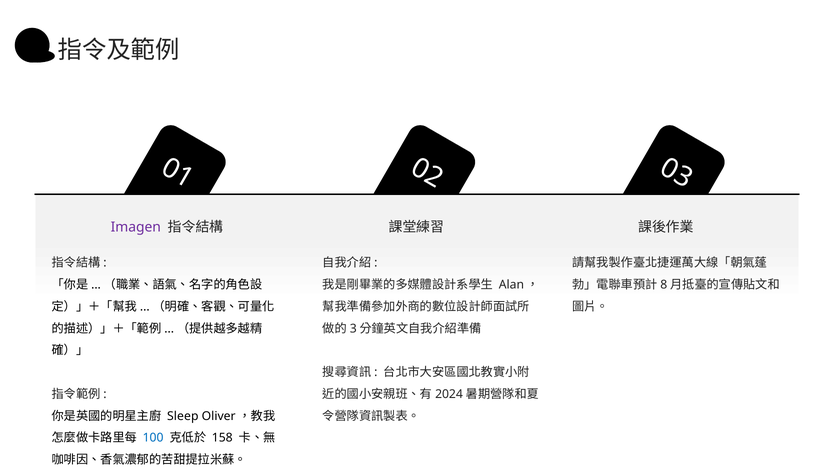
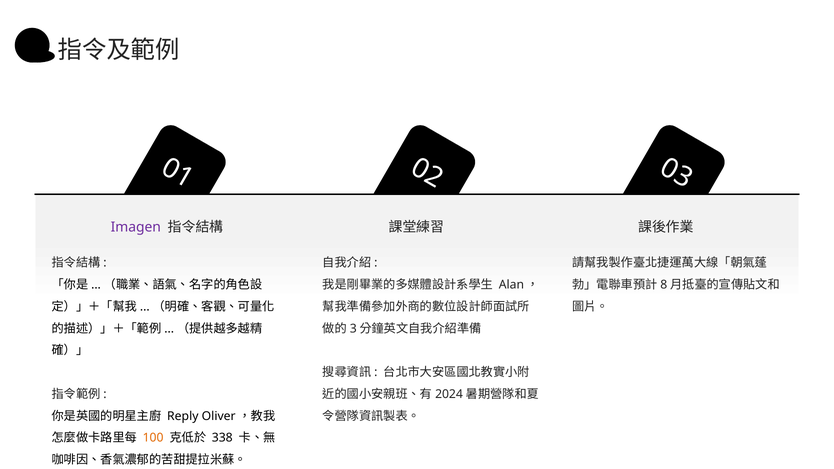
Sleep: Sleep -> Reply
100 colour: blue -> orange
158: 158 -> 338
